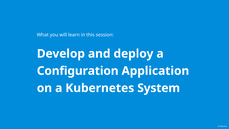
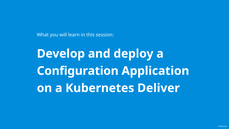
System: System -> Deliver
